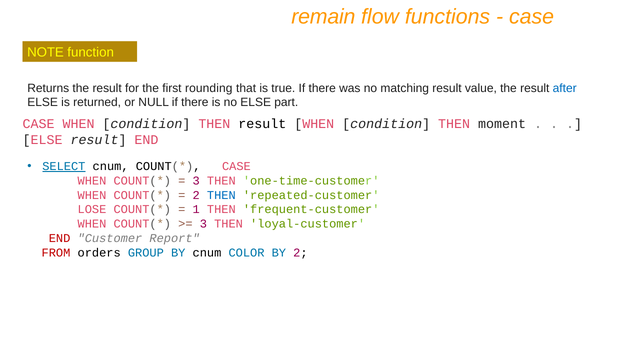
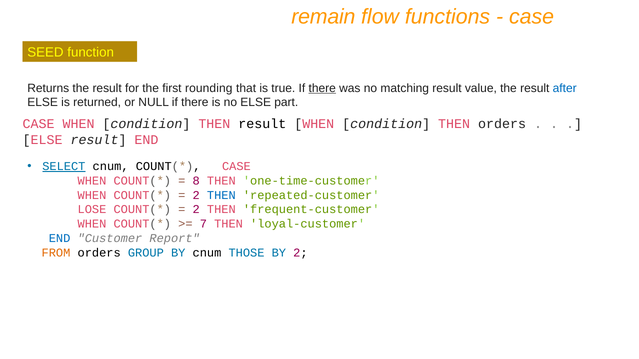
NOTE: NOTE -> SEED
there at (322, 88) underline: none -> present
THEN moment: moment -> orders
3 at (196, 181): 3 -> 8
1 at (196, 210): 1 -> 2
3 at (203, 224): 3 -> 7
END at (60, 239) colour: red -> blue
FROM colour: red -> orange
COLOR: COLOR -> THOSE
